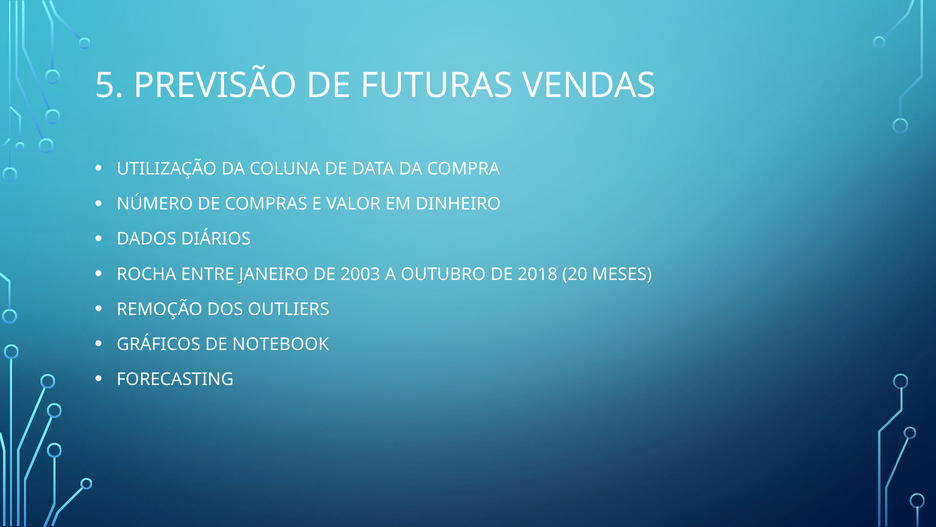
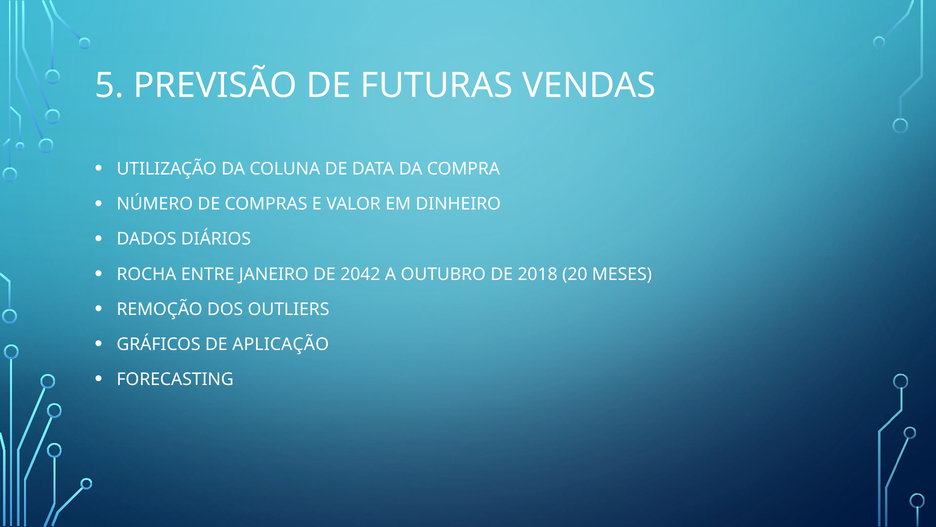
2003: 2003 -> 2042
NOTEBOOK: NOTEBOOK -> APLICAÇÃO
